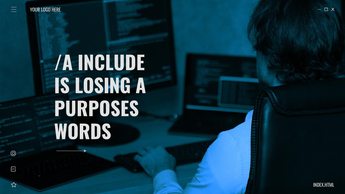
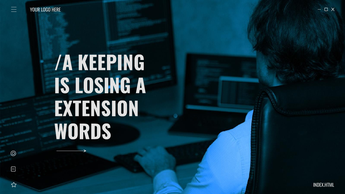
INCLUDE: INCLUDE -> KEEPING
PURPOSES: PURPOSES -> EXTENSION
